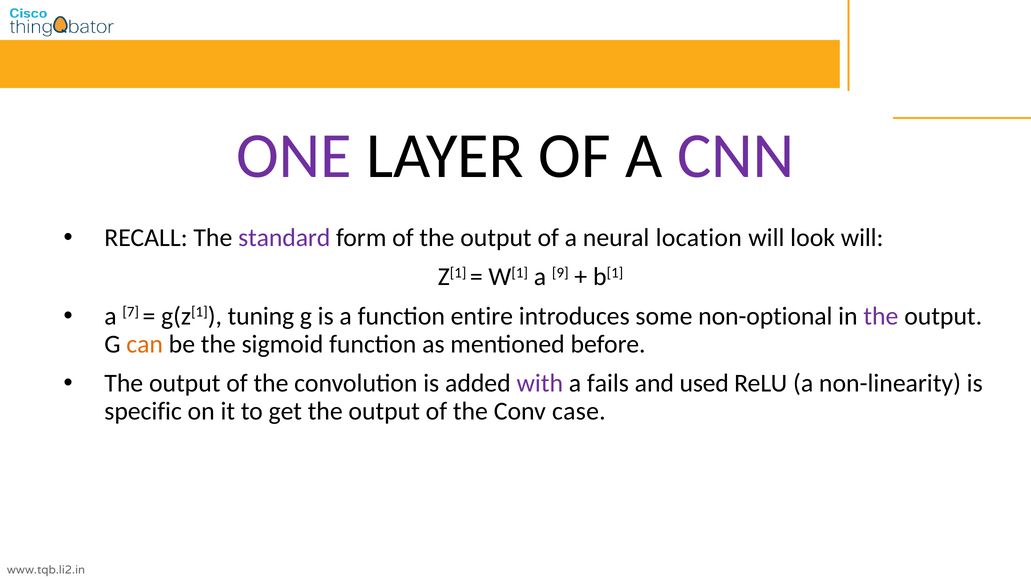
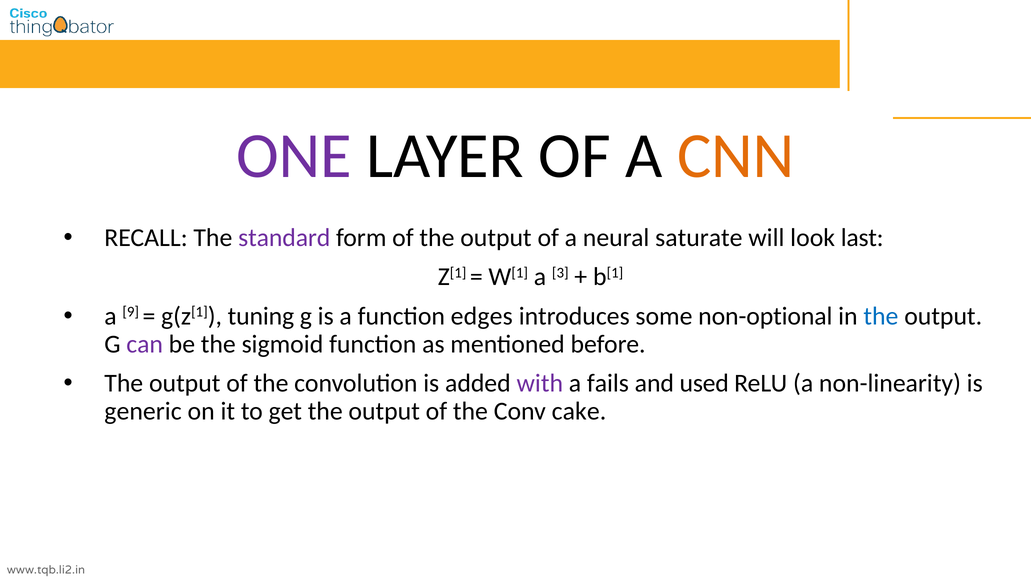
CNN colour: purple -> orange
location: location -> saturate
look will: will -> last
9: 9 -> 3
7: 7 -> 9
entire: entire -> edges
the at (881, 316) colour: purple -> blue
can colour: orange -> purple
specific: specific -> generic
case: case -> cake
